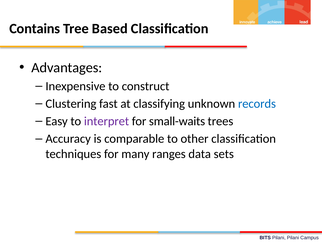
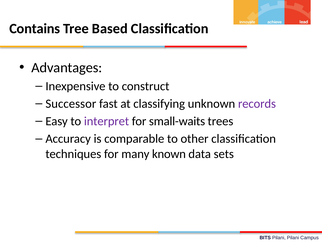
Clustering: Clustering -> Successor
records colour: blue -> purple
ranges: ranges -> known
